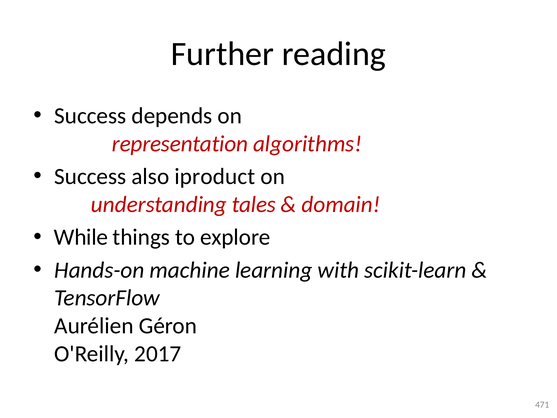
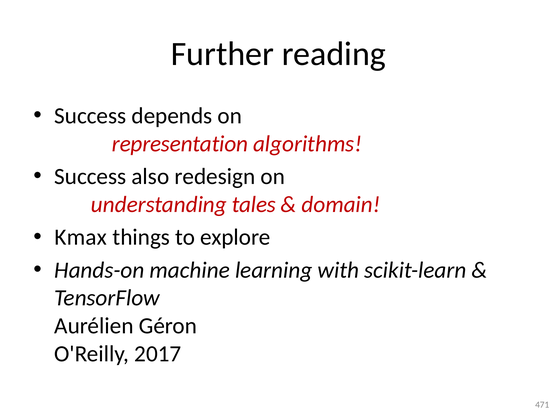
iproduct: iproduct -> redesign
While: While -> Kmax
